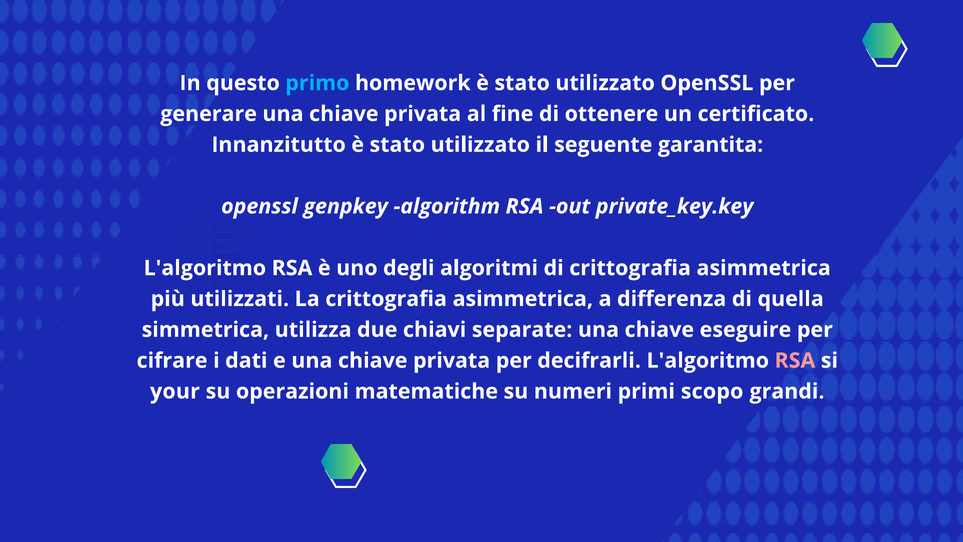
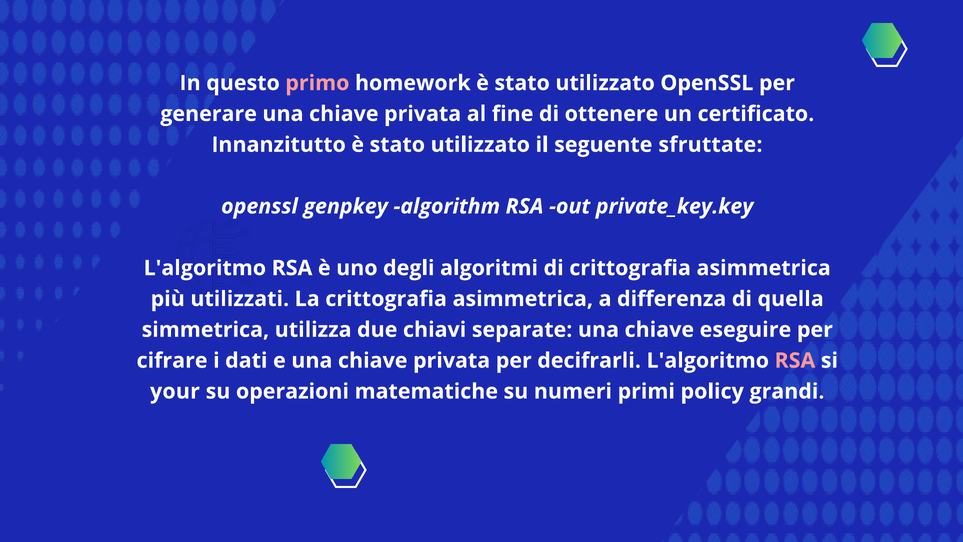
primo colour: light blue -> pink
garantita: garantita -> sfruttate
scopo: scopo -> policy
